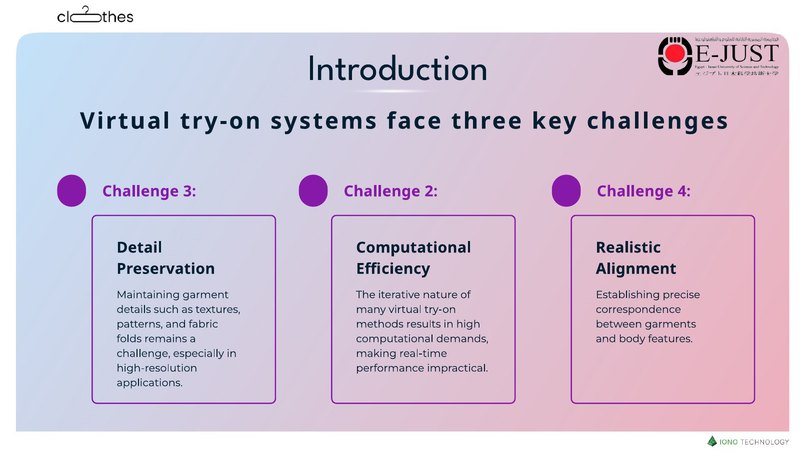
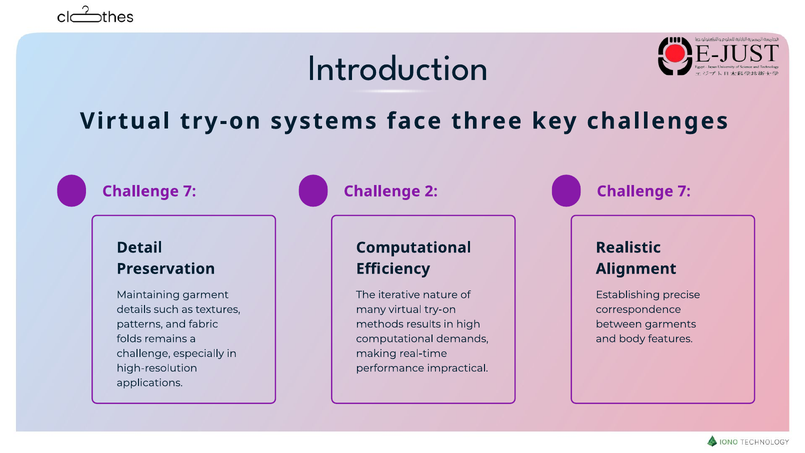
3 at (190, 191): 3 -> 7
2 Challenge 4: 4 -> 7
